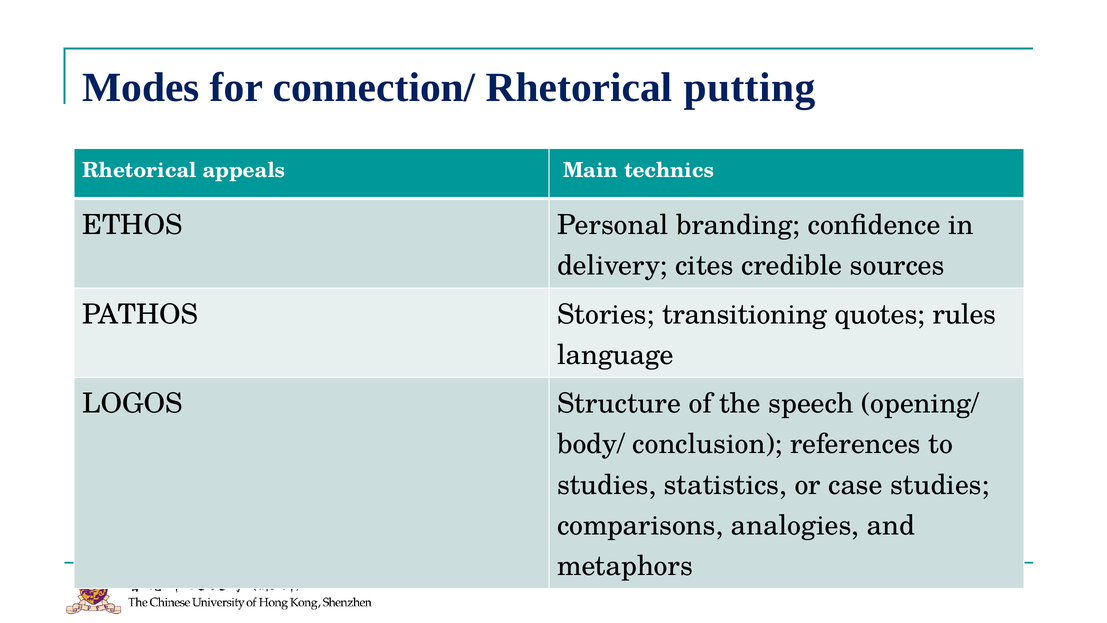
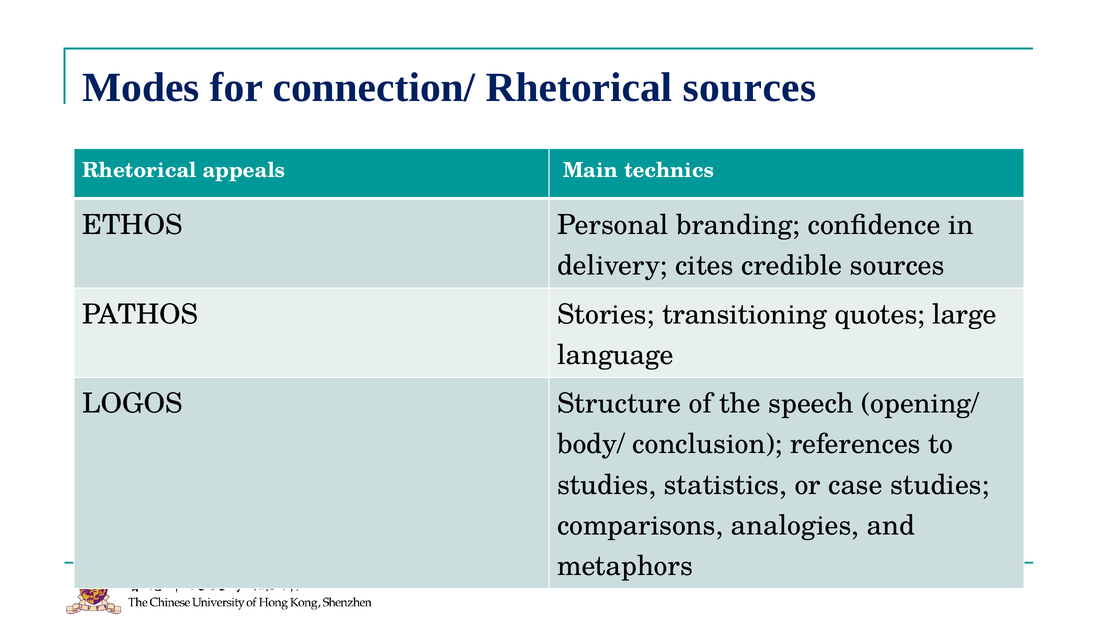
Rhetorical putting: putting -> sources
rules: rules -> large
